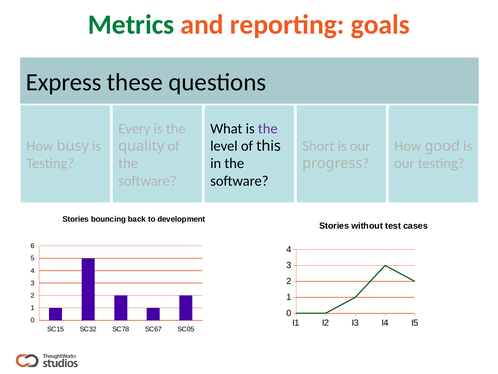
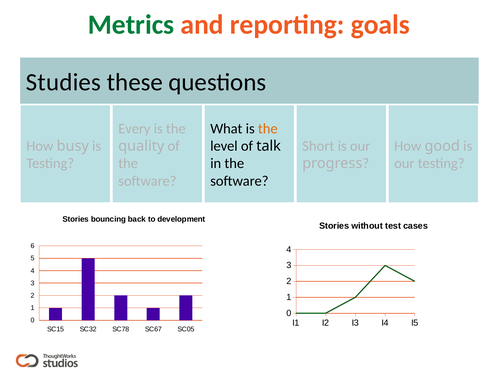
Express: Express -> Studies
the at (268, 128) colour: purple -> orange
this: this -> talk
